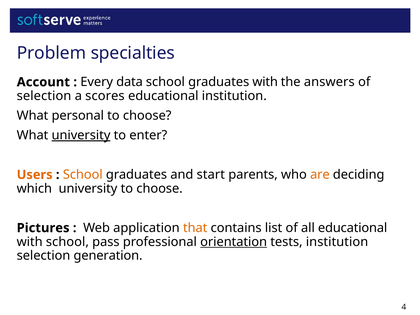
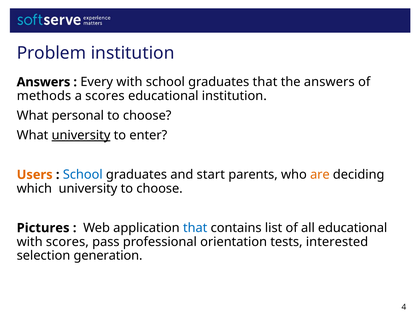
Problem specialties: specialties -> institution
Account at (43, 82): Account -> Answers
Every data: data -> with
graduates with: with -> that
selection at (44, 96): selection -> methods
School at (83, 175) colour: orange -> blue
that at (195, 228) colour: orange -> blue
with school: school -> scores
orientation underline: present -> none
tests institution: institution -> interested
